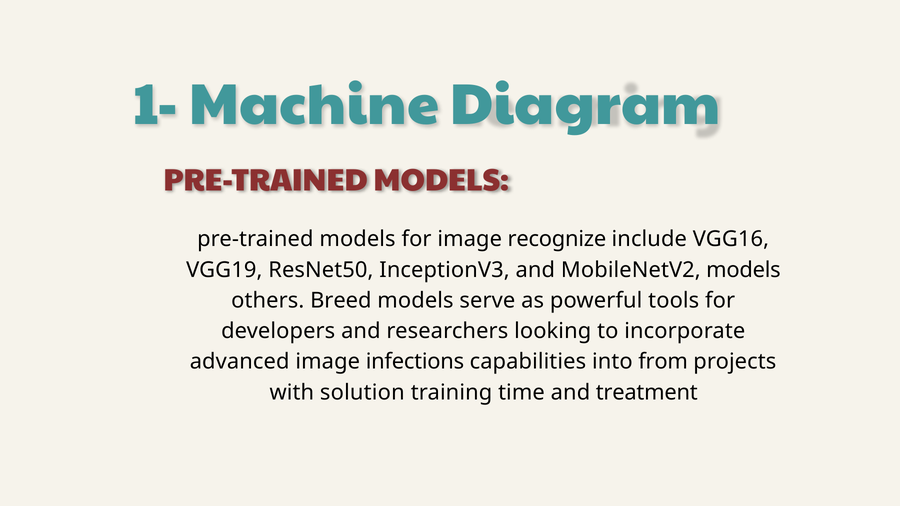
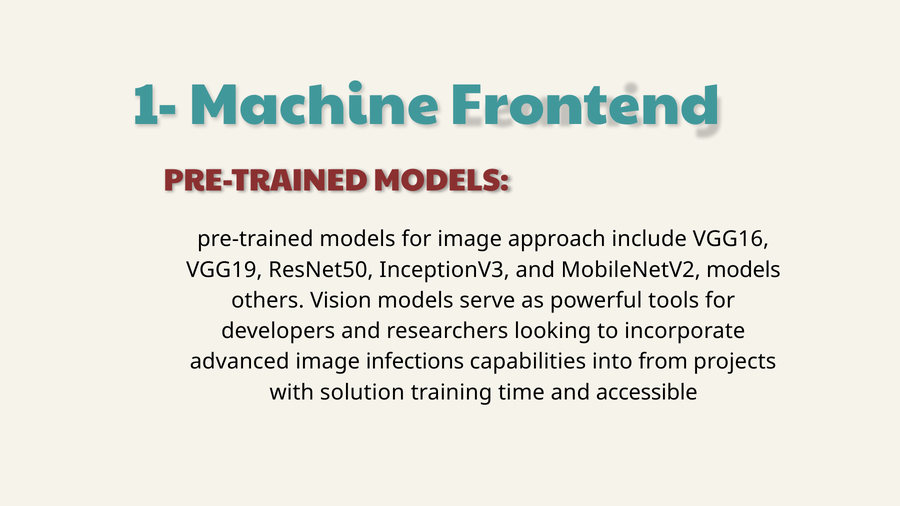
Diagram: Diagram -> Frontend
recognize: recognize -> approach
Breed: Breed -> Vision
treatment: treatment -> accessible
